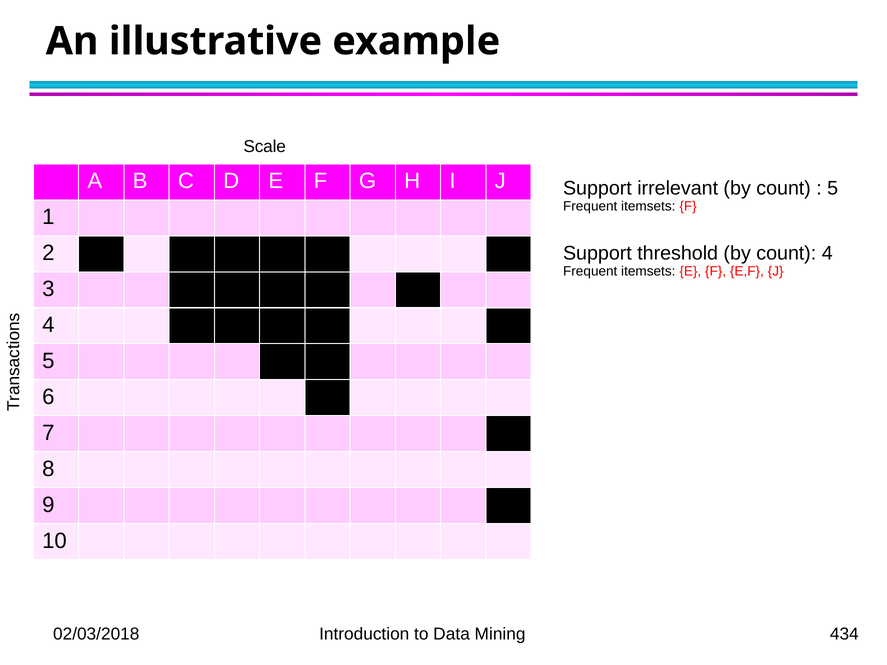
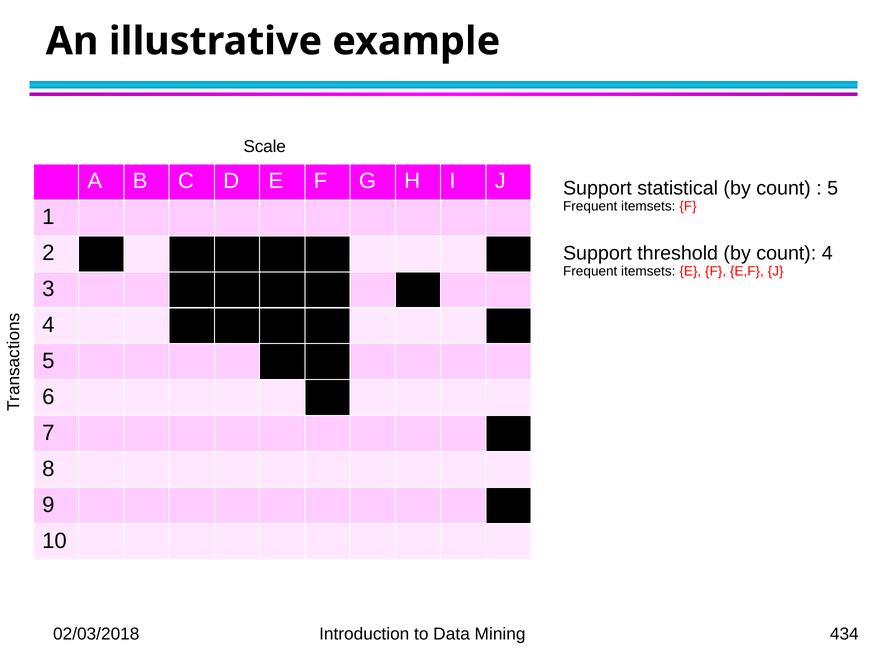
irrelevant: irrelevant -> statistical
